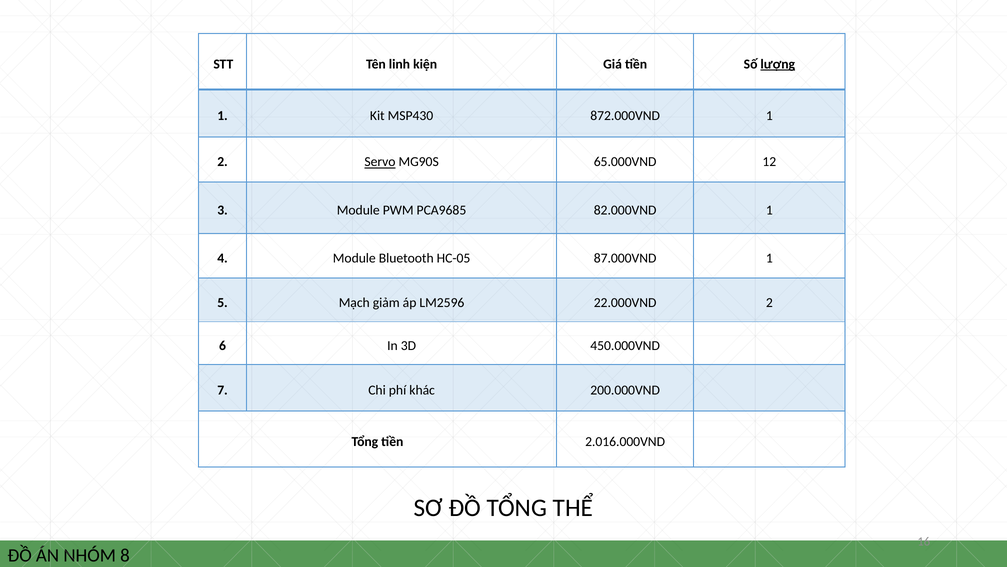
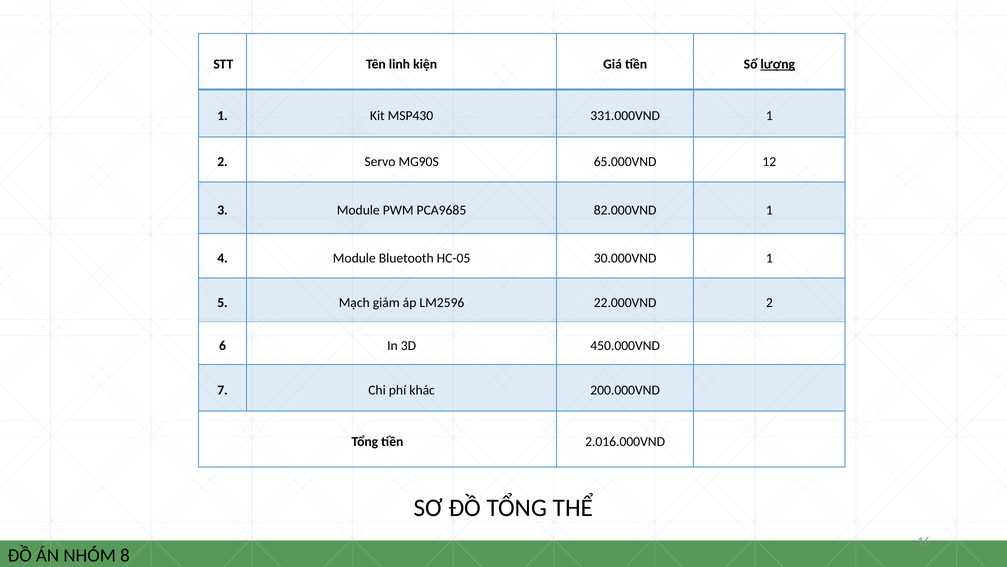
872.000VND: 872.000VND -> 331.000VND
Servo underline: present -> none
87.000VND: 87.000VND -> 30.000VND
